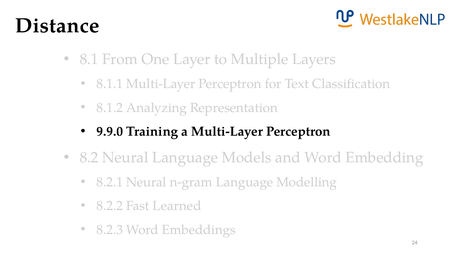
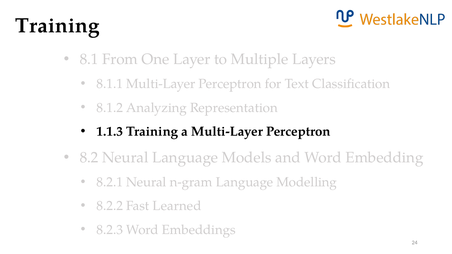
Distance at (57, 26): Distance -> Training
9.9.0: 9.9.0 -> 1.1.3
